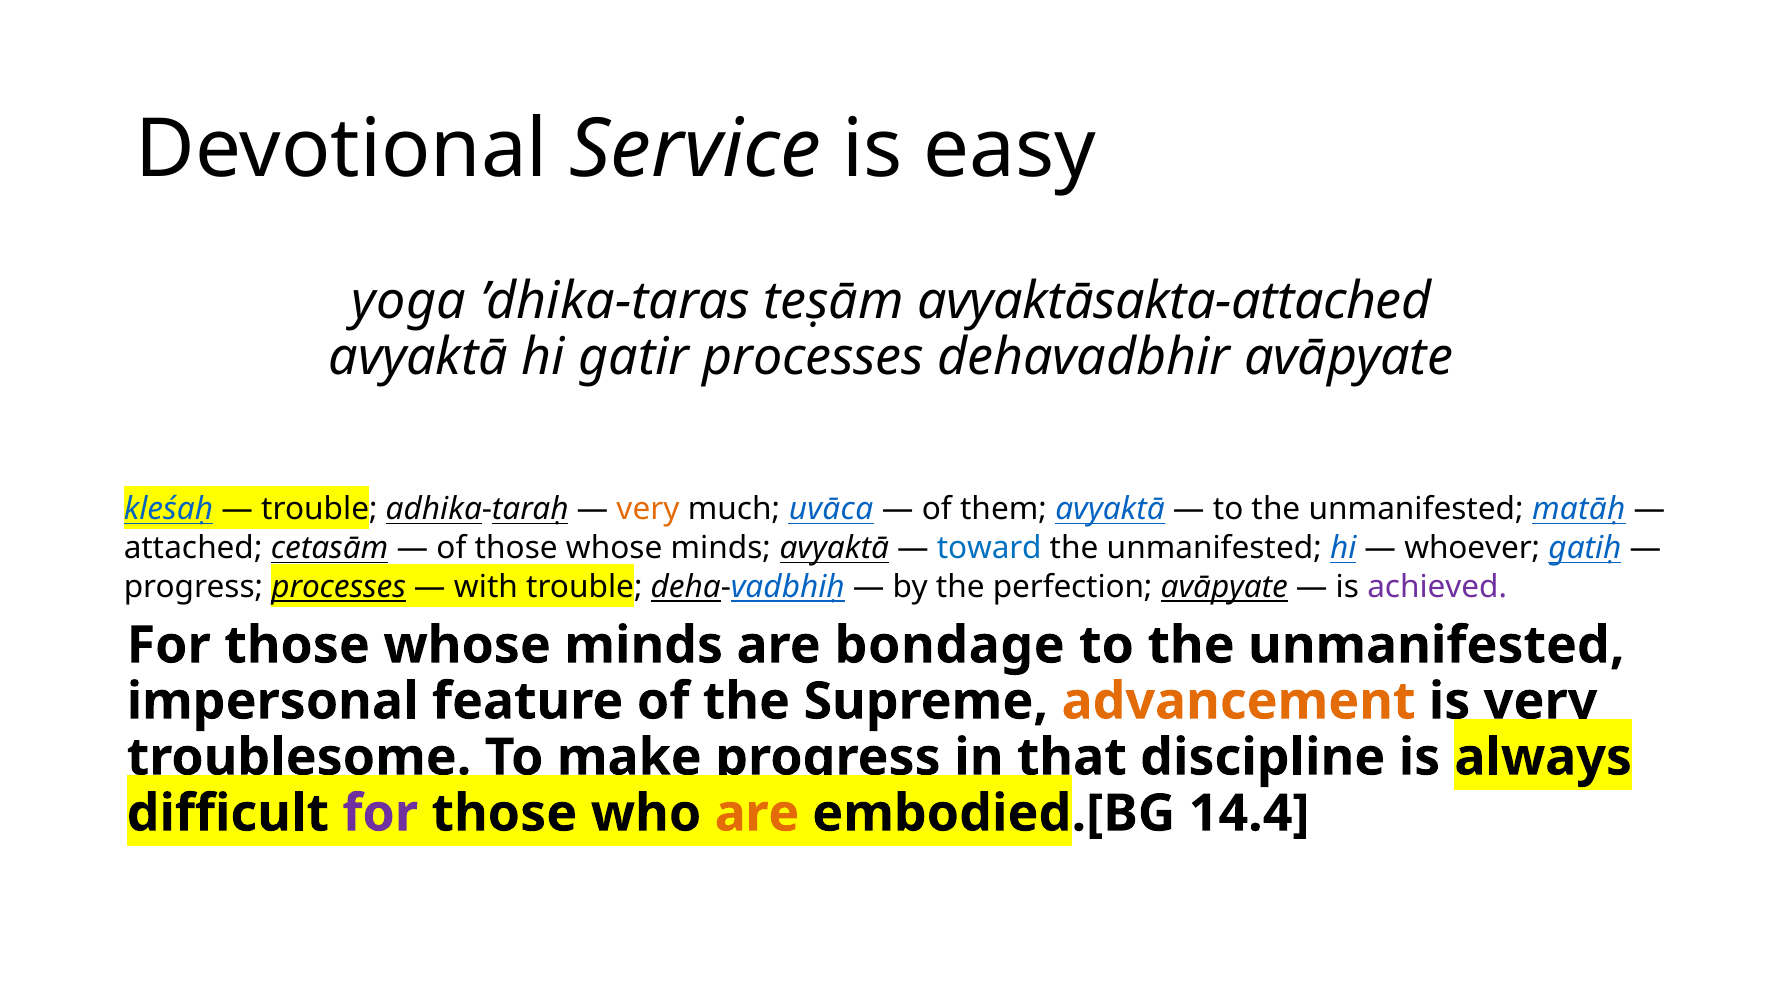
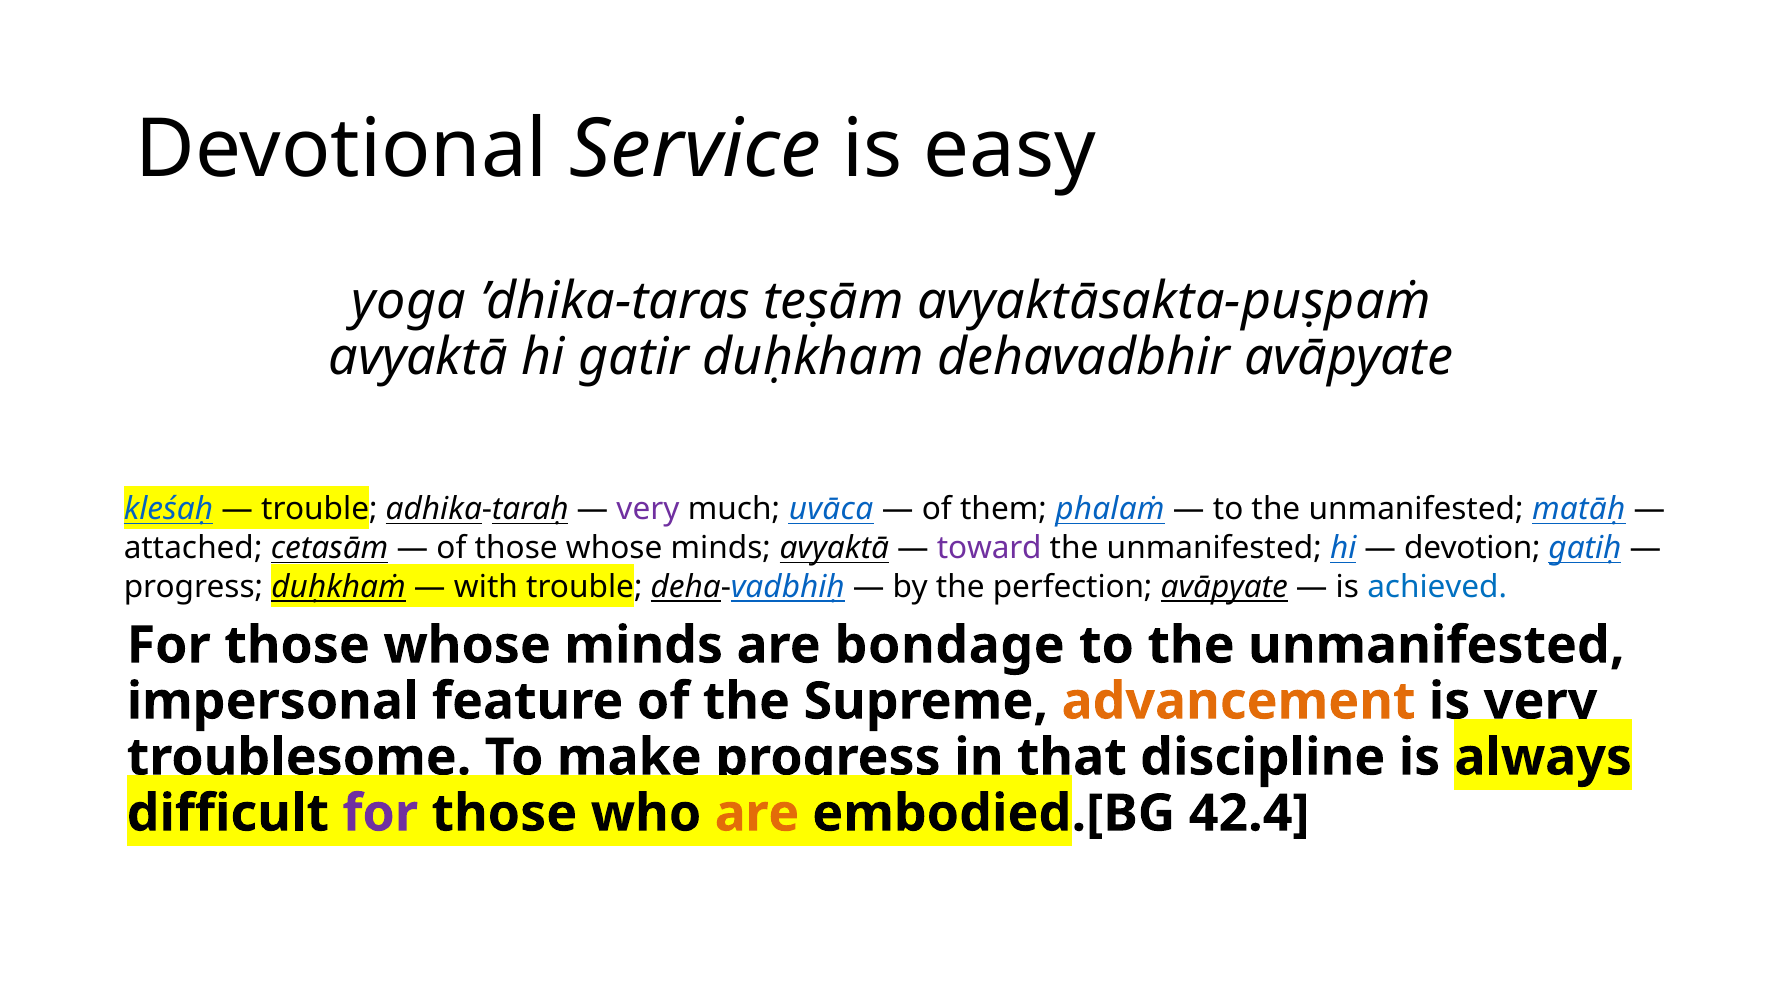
avyaktāsakta-attached: avyaktāsakta-attached -> avyaktāsakta-puṣpaṁ
gatir processes: processes -> duḥkham
very at (648, 509) colour: orange -> purple
them avyaktā: avyaktā -> phalaṁ
toward colour: blue -> purple
whoever: whoever -> devotion
progress processes: processes -> duḥkhaṁ
achieved colour: purple -> blue
14.4: 14.4 -> 42.4
